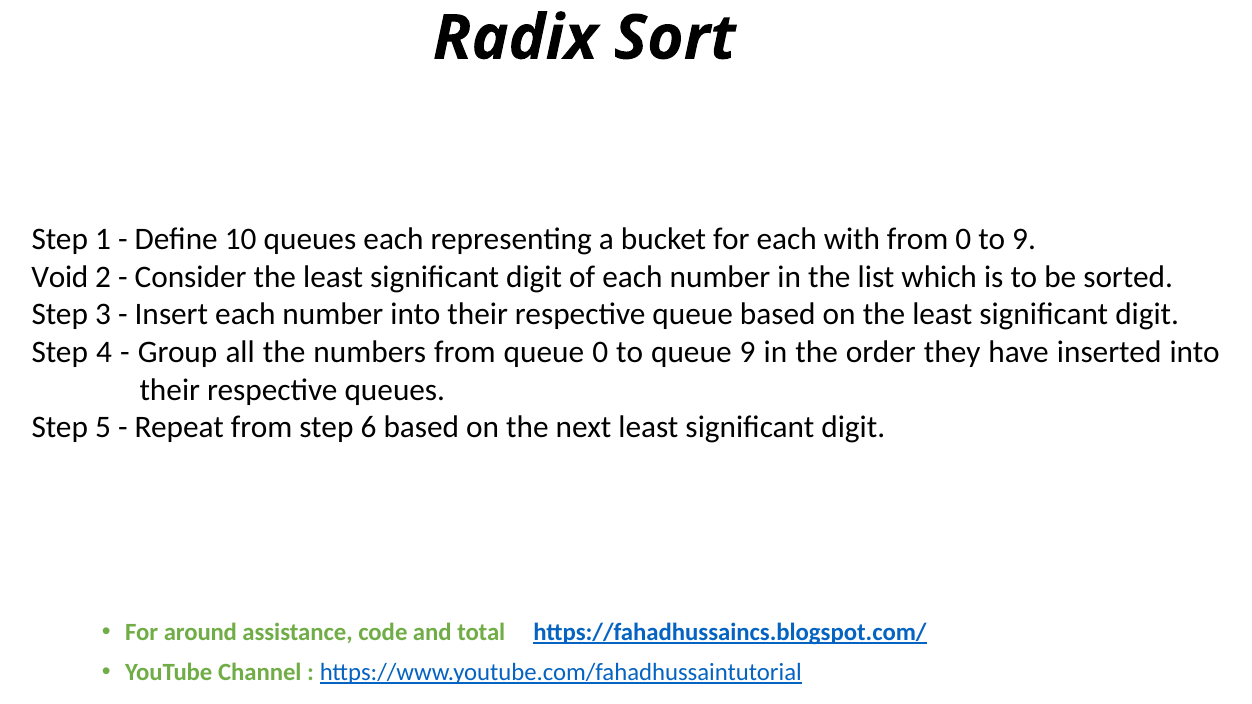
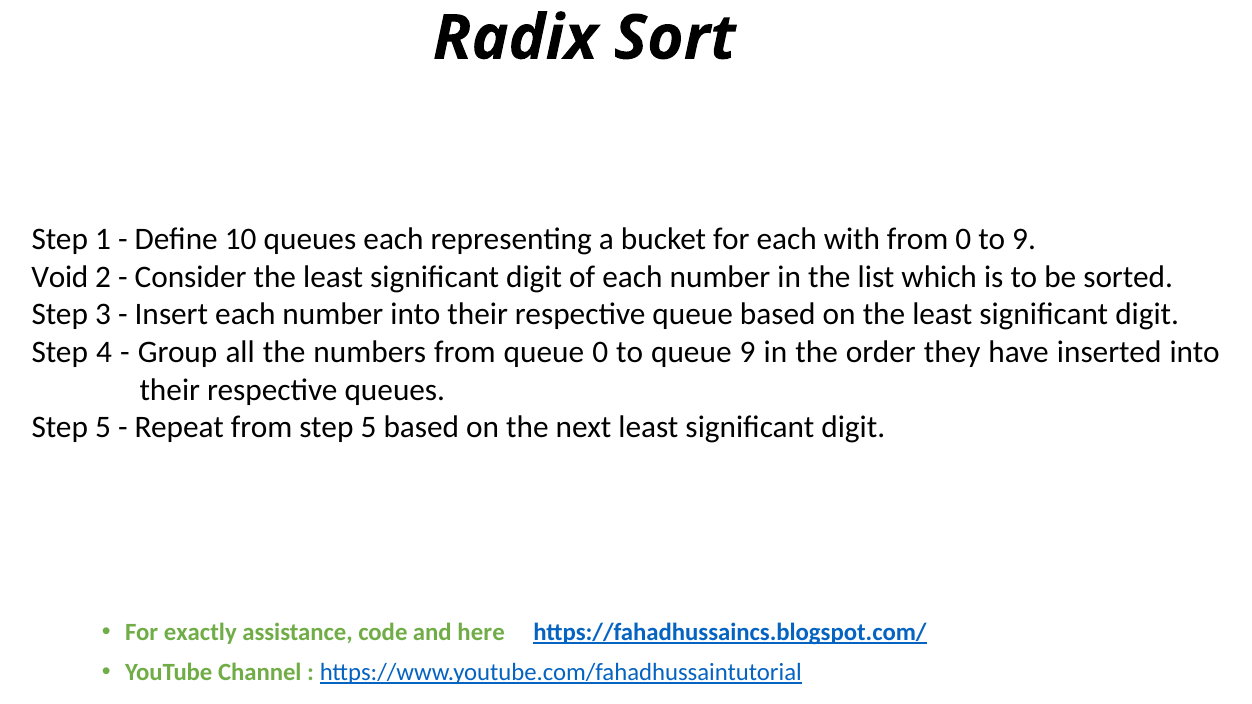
from step 6: 6 -> 5
around: around -> exactly
total: total -> here
